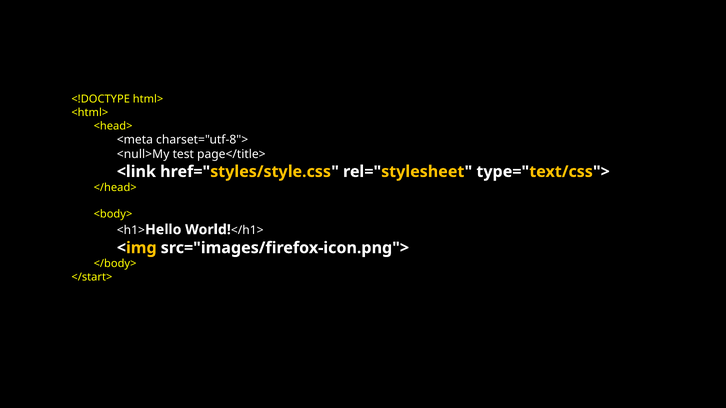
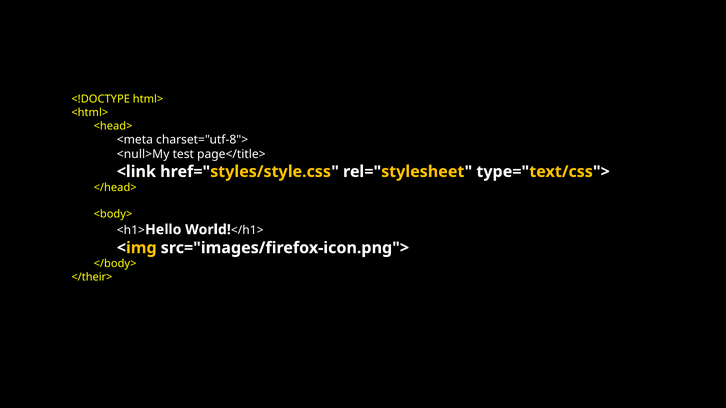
</start>: </start> -> </their>
